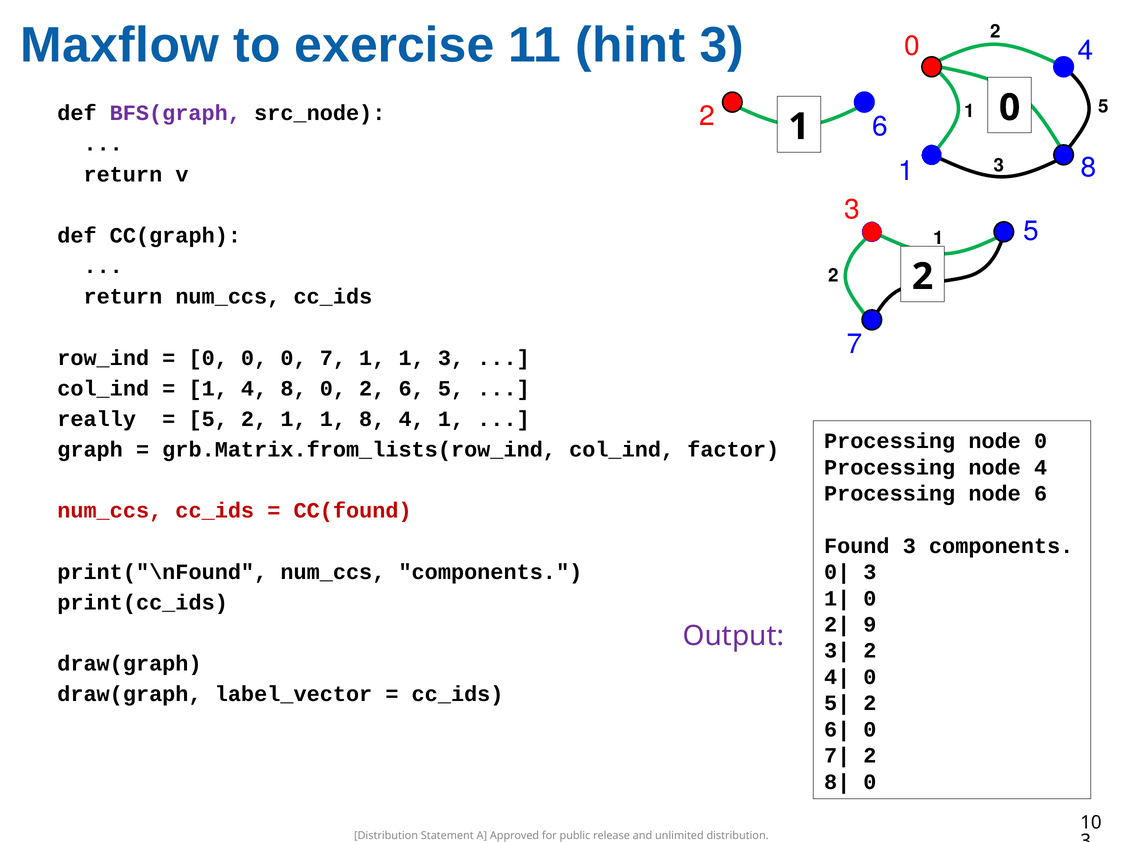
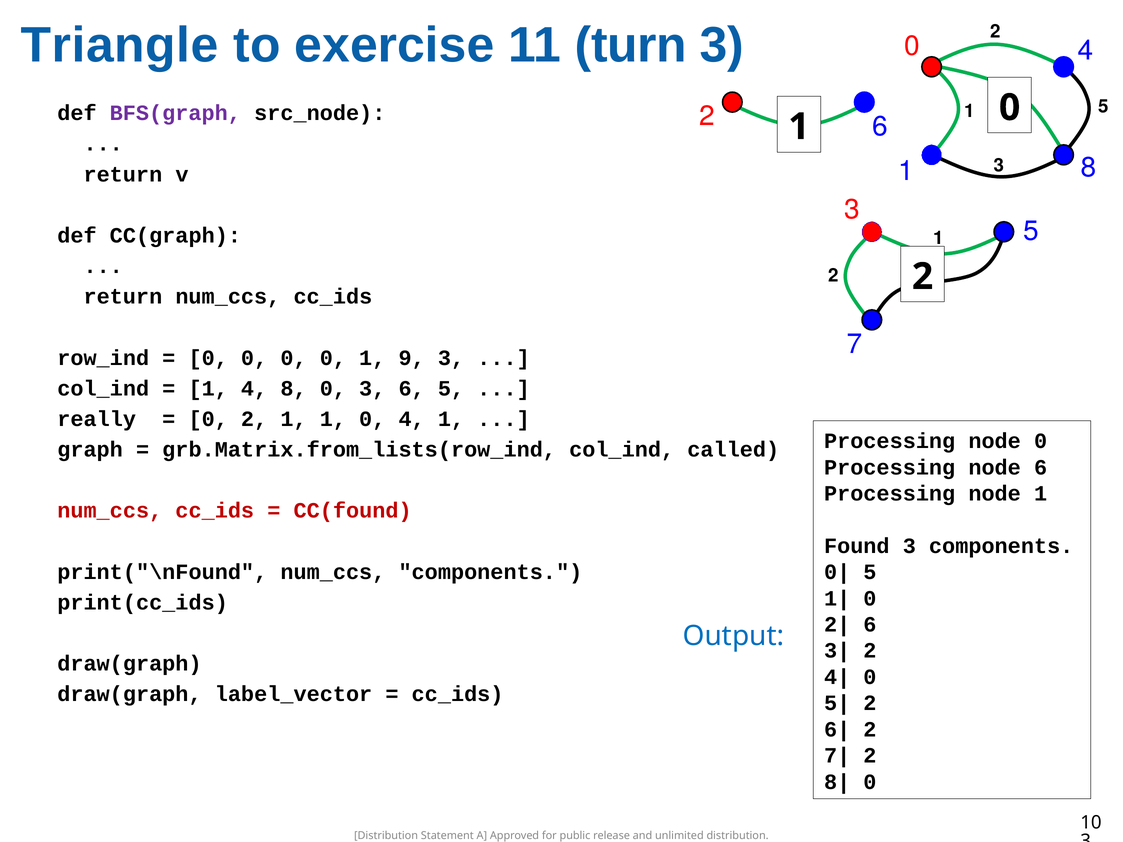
Maxflow: Maxflow -> Triangle
hint: hint -> turn
0 0 0 7: 7 -> 0
1 at (412, 358): 1 -> 9
8 0 2: 2 -> 3
5 at (208, 419): 5 -> 0
1 1 8: 8 -> 0
factor: factor -> called
node 4: 4 -> 6
node 6: 6 -> 1
3 at (870, 572): 3 -> 5
9 at (870, 625): 9 -> 6
Output colour: purple -> blue
0 at (870, 730): 0 -> 2
